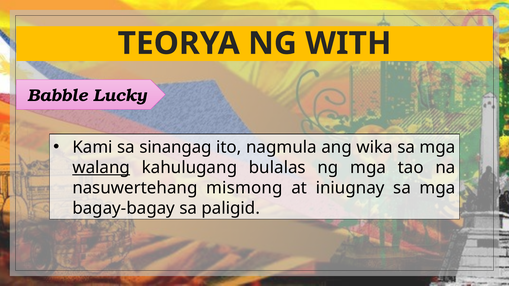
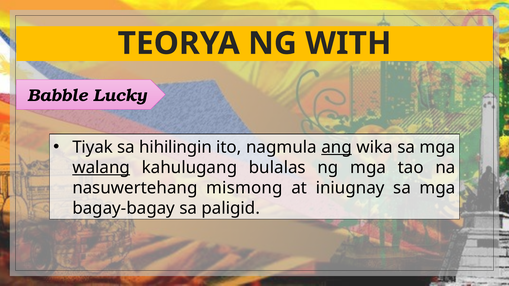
Kami: Kami -> Tiyak
sinangag: sinangag -> hihilingin
ang underline: none -> present
